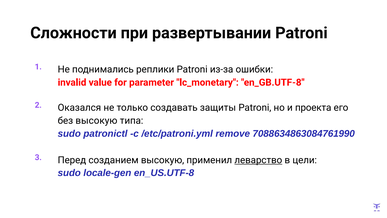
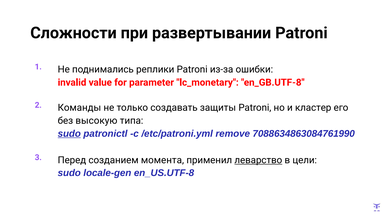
Оказался: Оказался -> Команды
проекта: проекта -> клаcтер
sudo at (69, 133) underline: none -> present
созданием высокую: высокую -> момента
